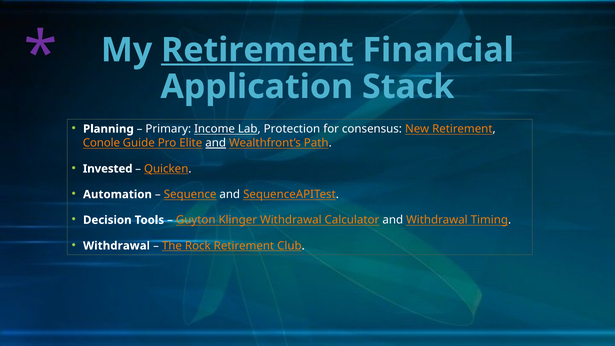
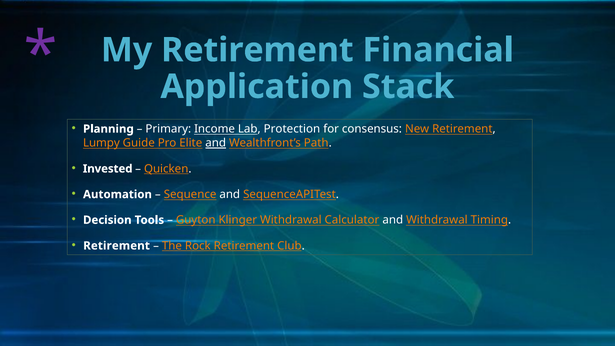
Retirement at (257, 50) underline: present -> none
Conole: Conole -> Lumpy
Withdrawal at (117, 246): Withdrawal -> Retirement
